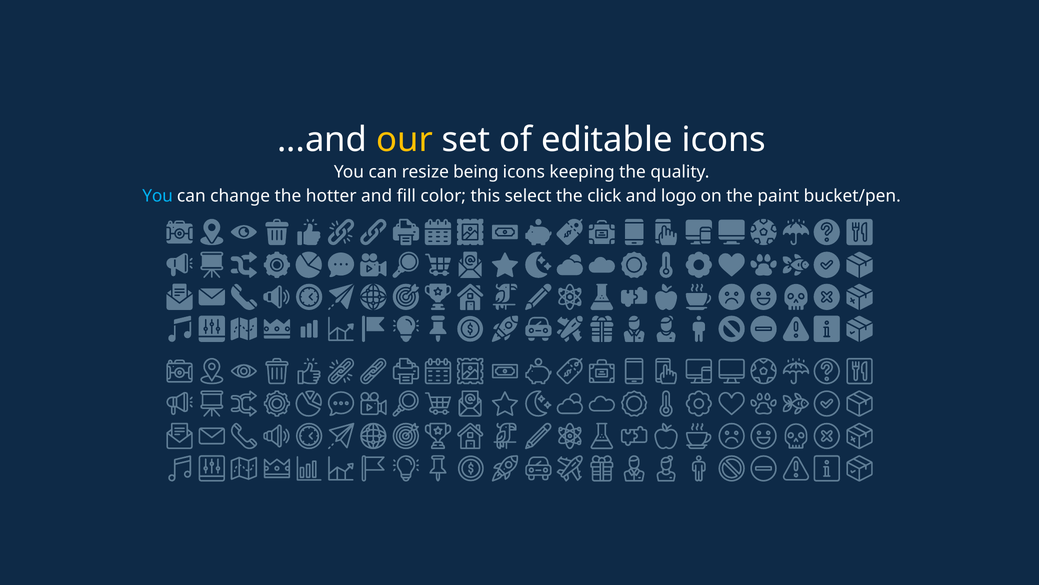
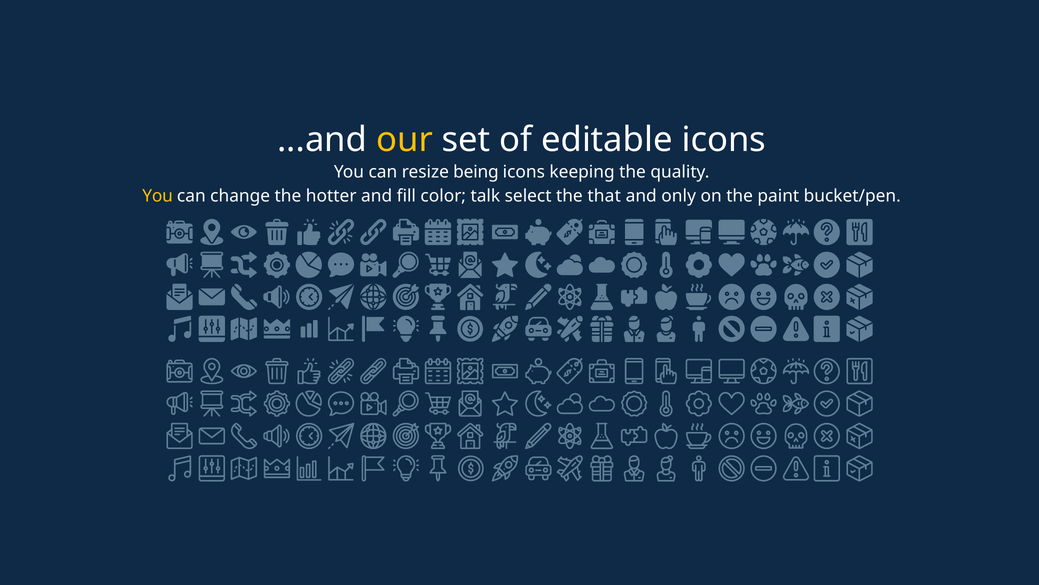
You at (158, 196) colour: light blue -> yellow
this: this -> talk
click: click -> that
logo: logo -> only
